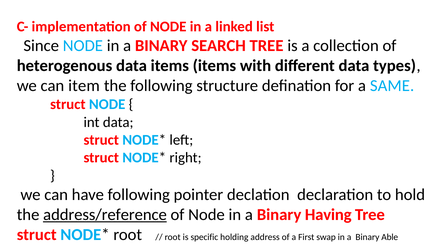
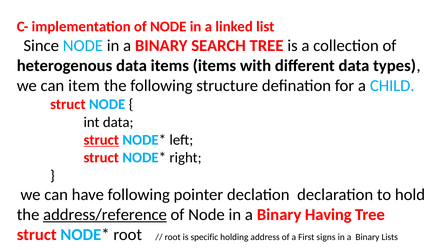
SAME: SAME -> CHILD
struct at (101, 140) underline: none -> present
swap: swap -> signs
Able: Able -> Lists
